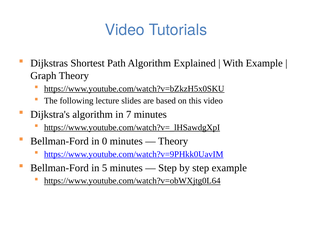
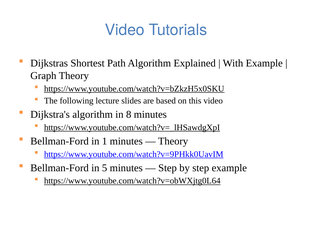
7: 7 -> 8
0: 0 -> 1
